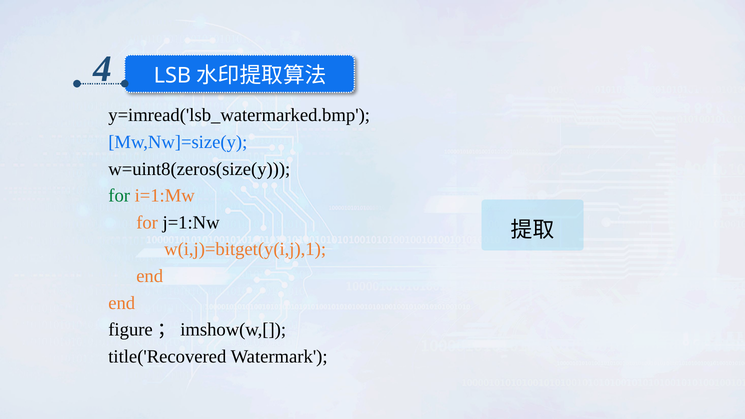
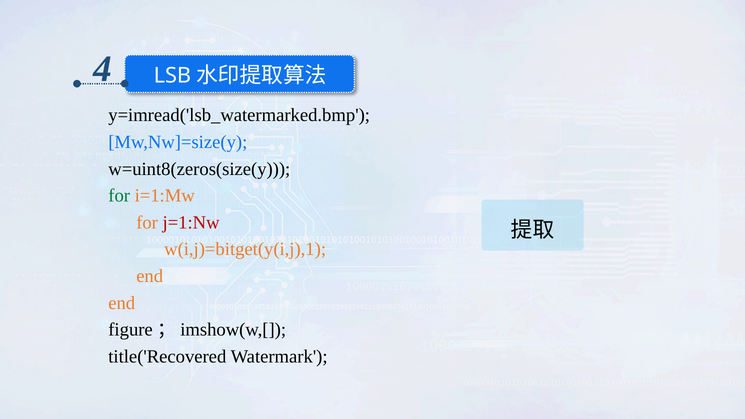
j=1:Nw colour: black -> red
